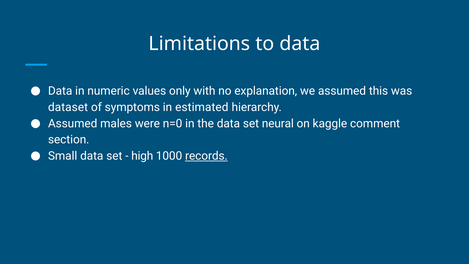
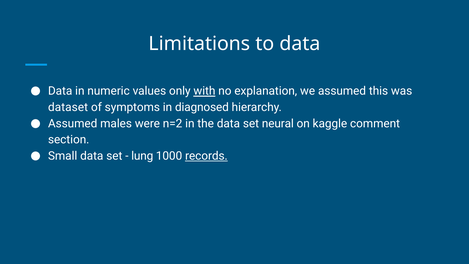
with underline: none -> present
estimated: estimated -> diagnosed
n=0: n=0 -> n=2
high: high -> lung
